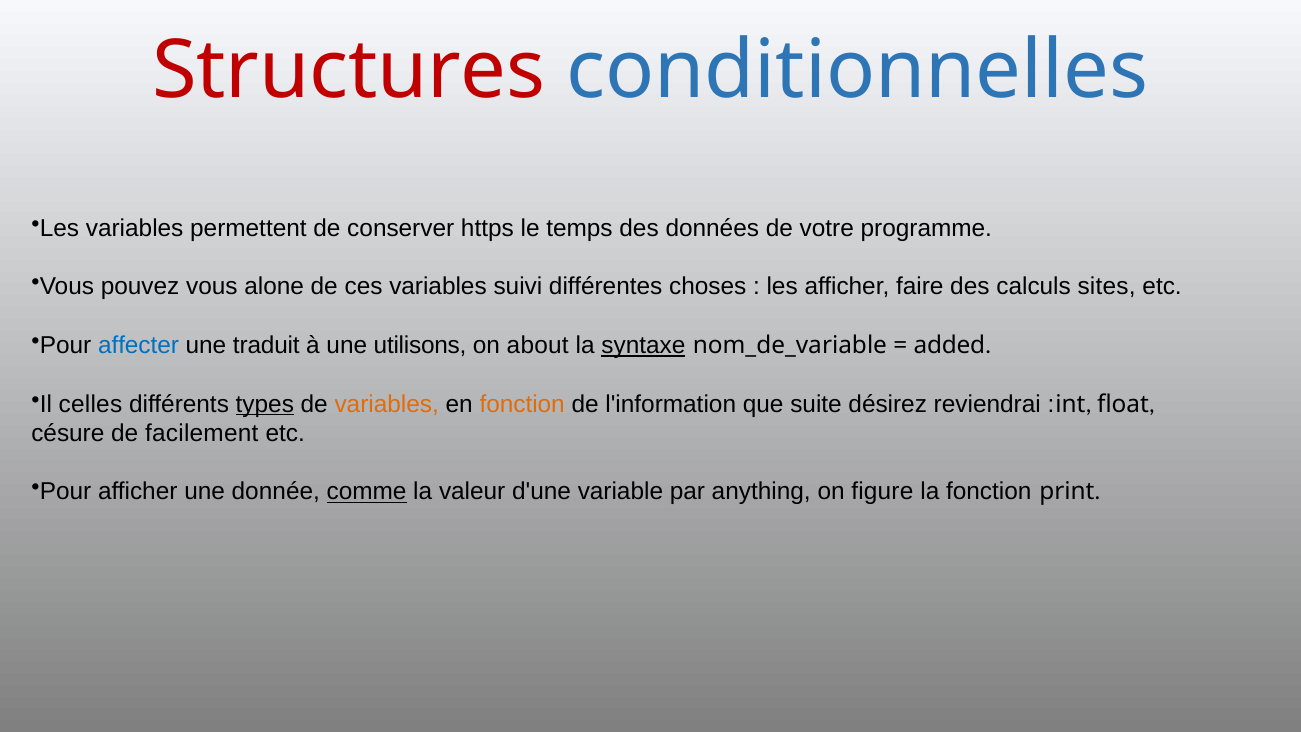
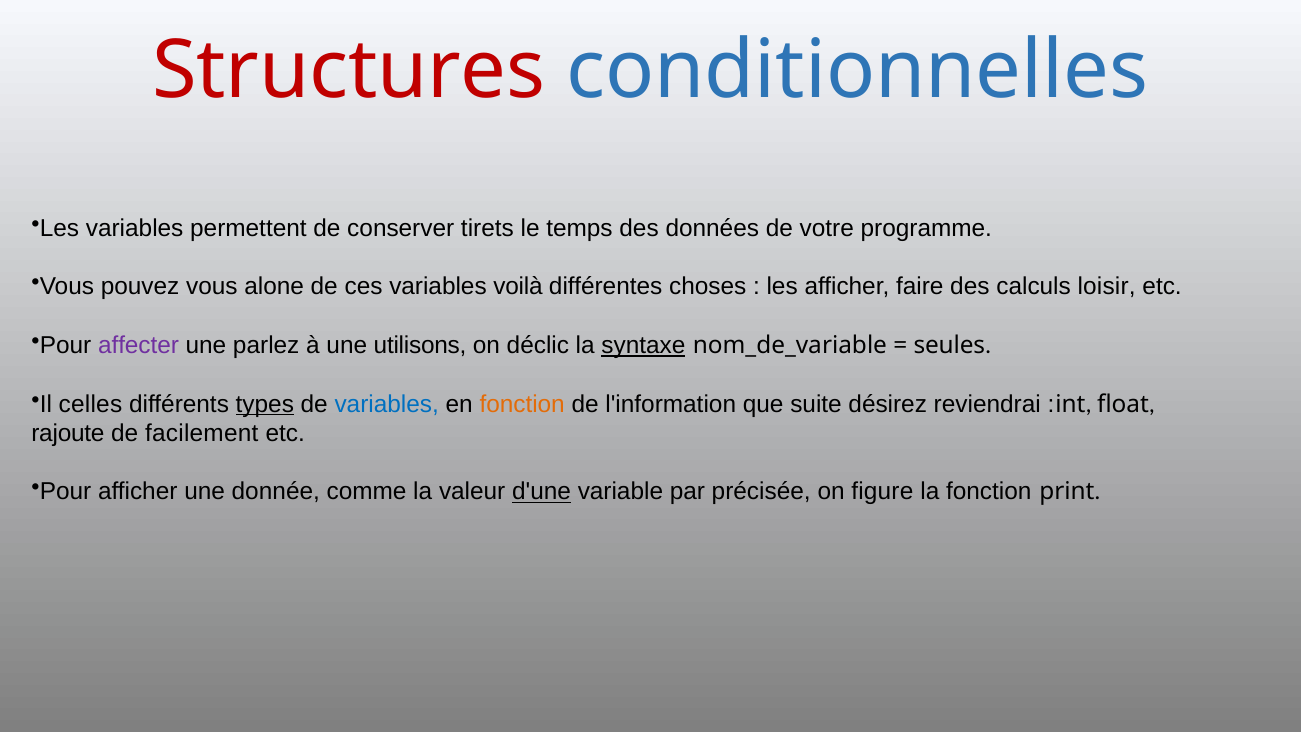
https: https -> tirets
suivi: suivi -> voilà
sites: sites -> loisir
affecter colour: blue -> purple
traduit: traduit -> parlez
about: about -> déclic
added: added -> seules
variables at (387, 404) colour: orange -> blue
césure: césure -> rajoute
comme underline: present -> none
d'une underline: none -> present
anything: anything -> précisée
